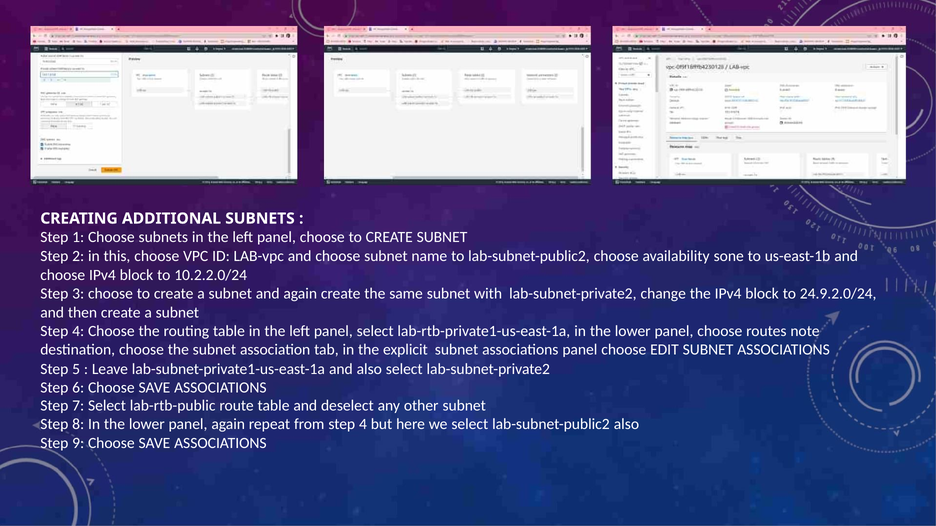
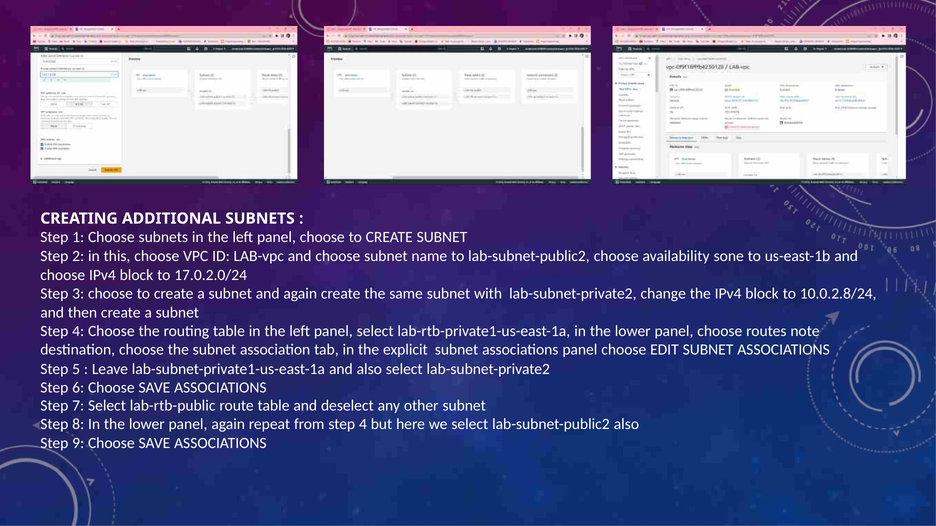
10.2.2.0/24: 10.2.2.0/24 -> 17.0.2.0/24
24.9.2.0/24: 24.9.2.0/24 -> 10.0.2.8/24
